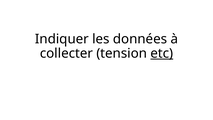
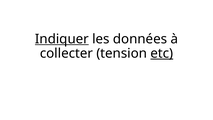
Indiquer underline: none -> present
